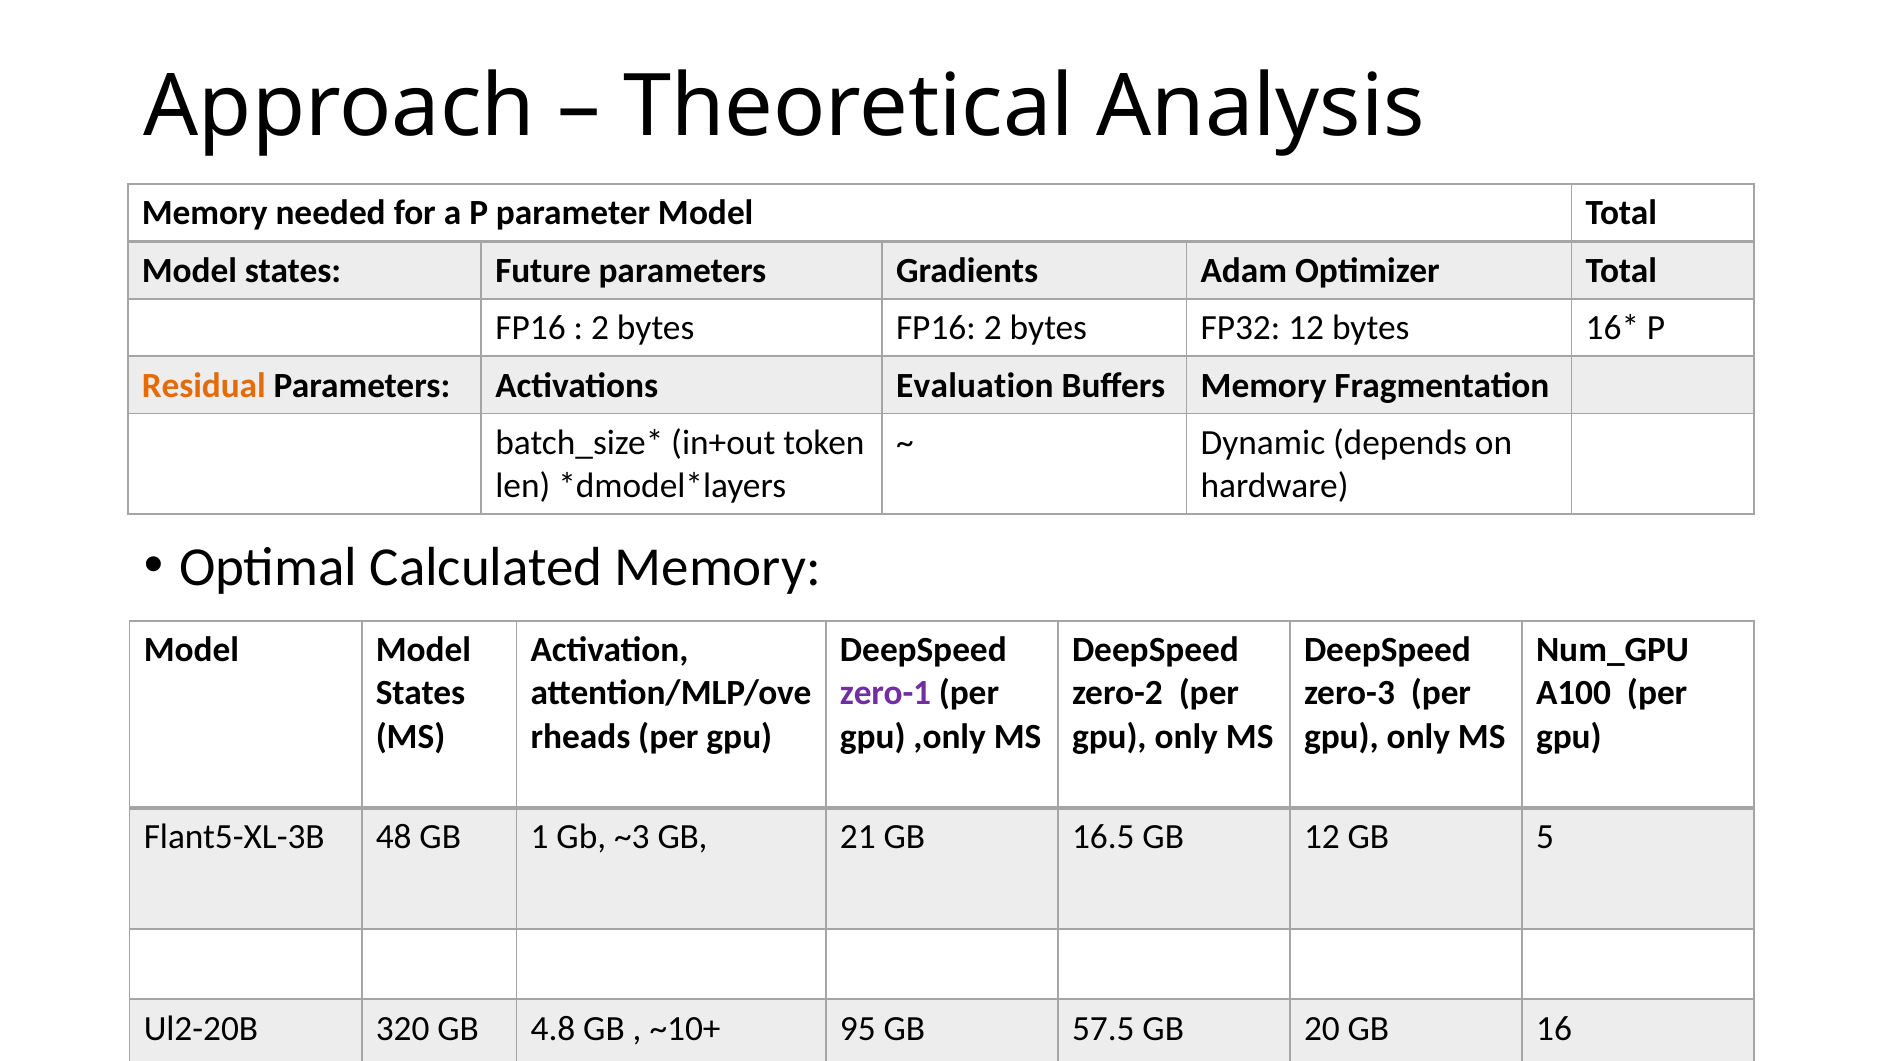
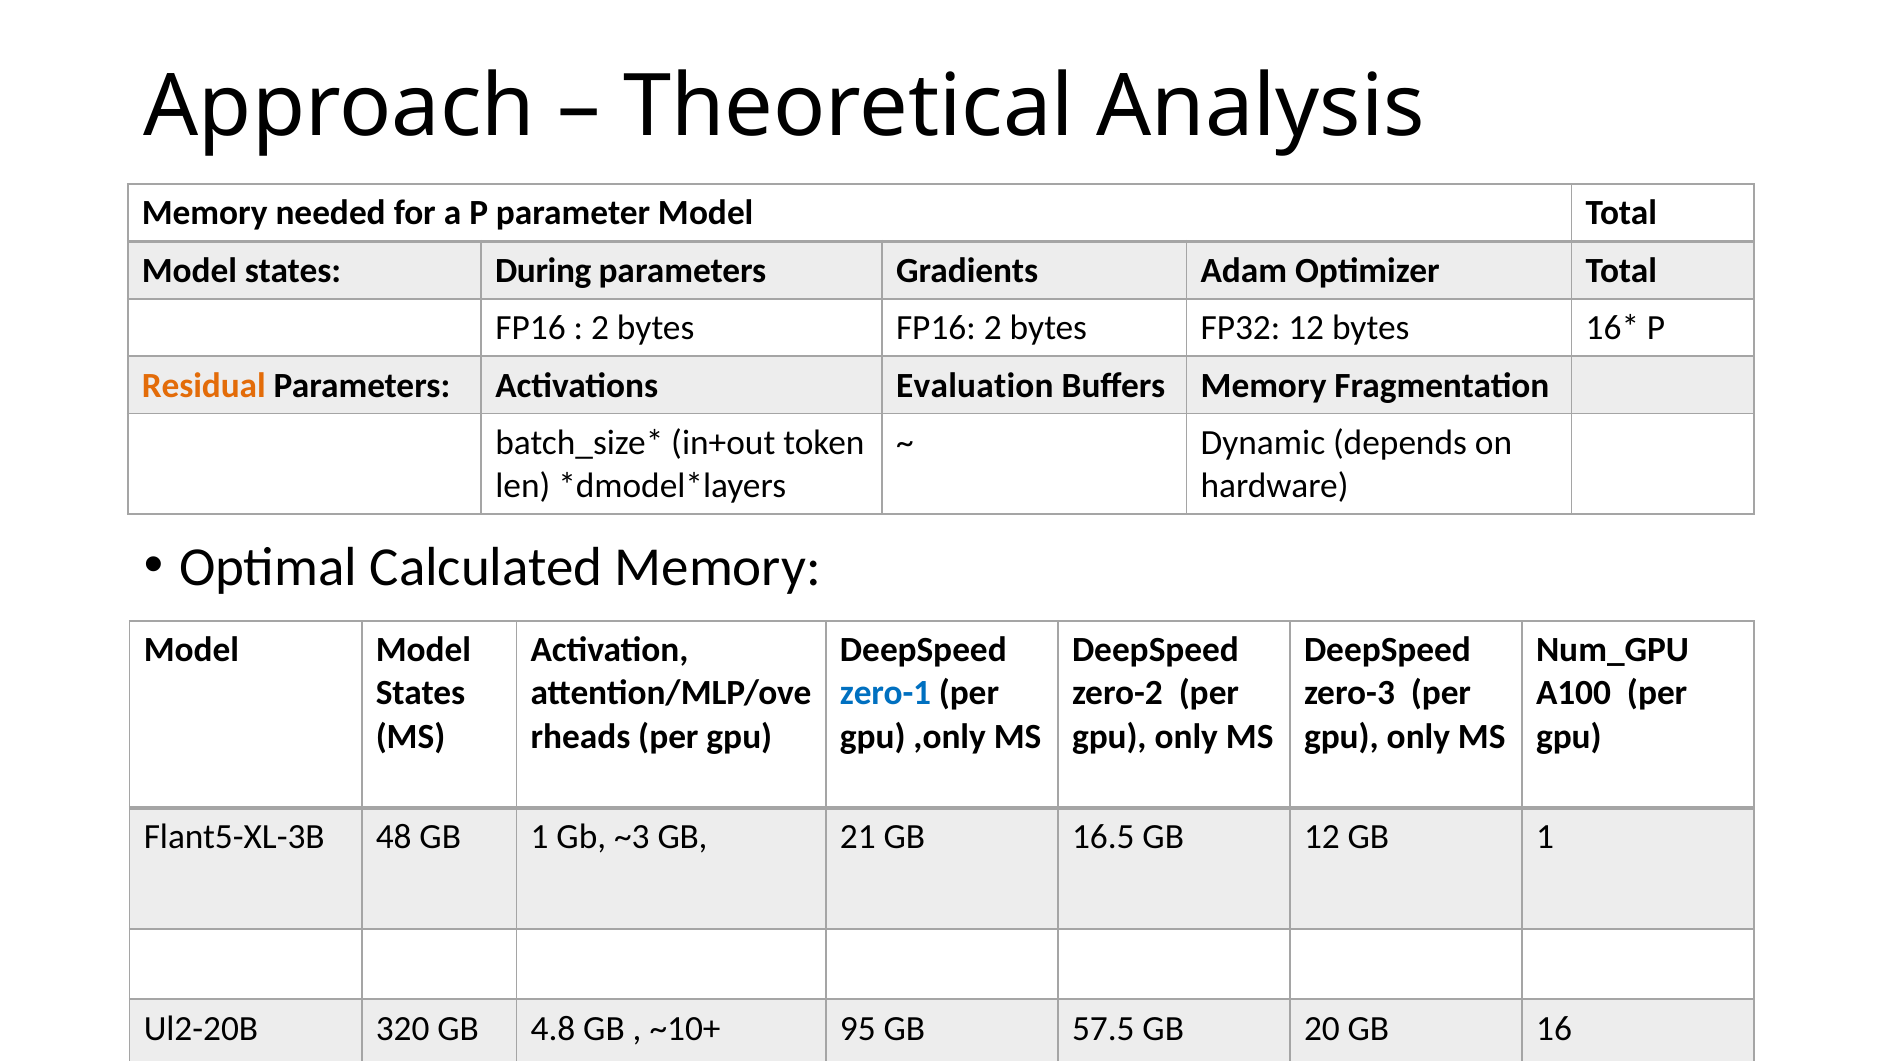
Future: Future -> During
zero-1 colour: purple -> blue
12 GB 5: 5 -> 1
